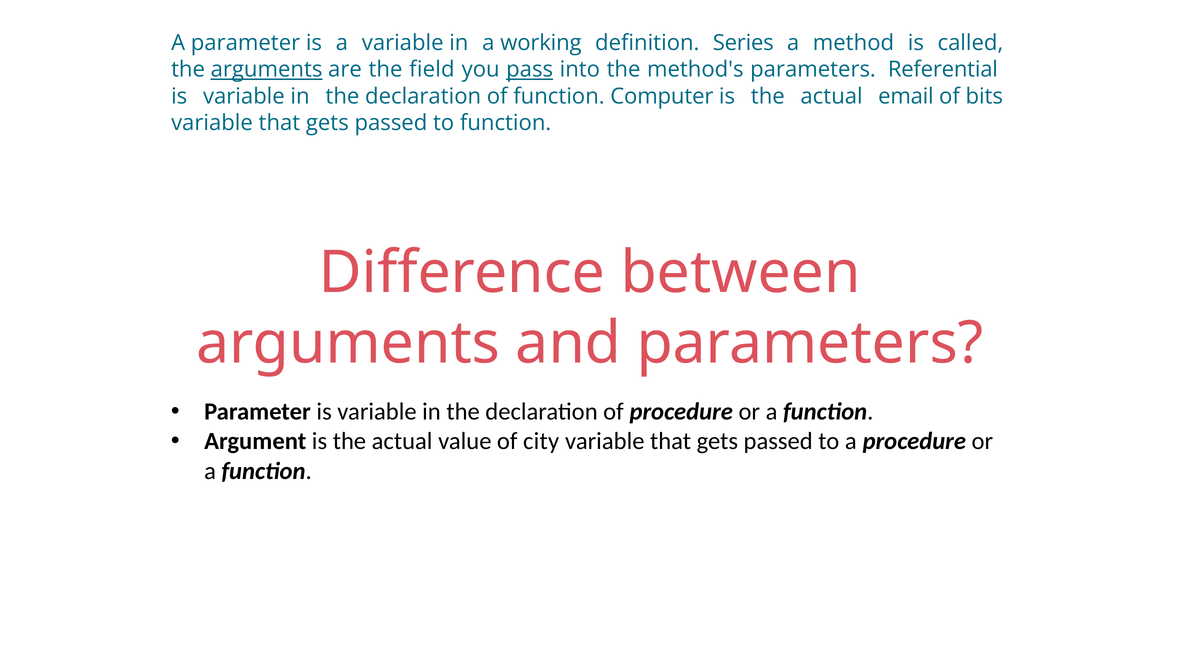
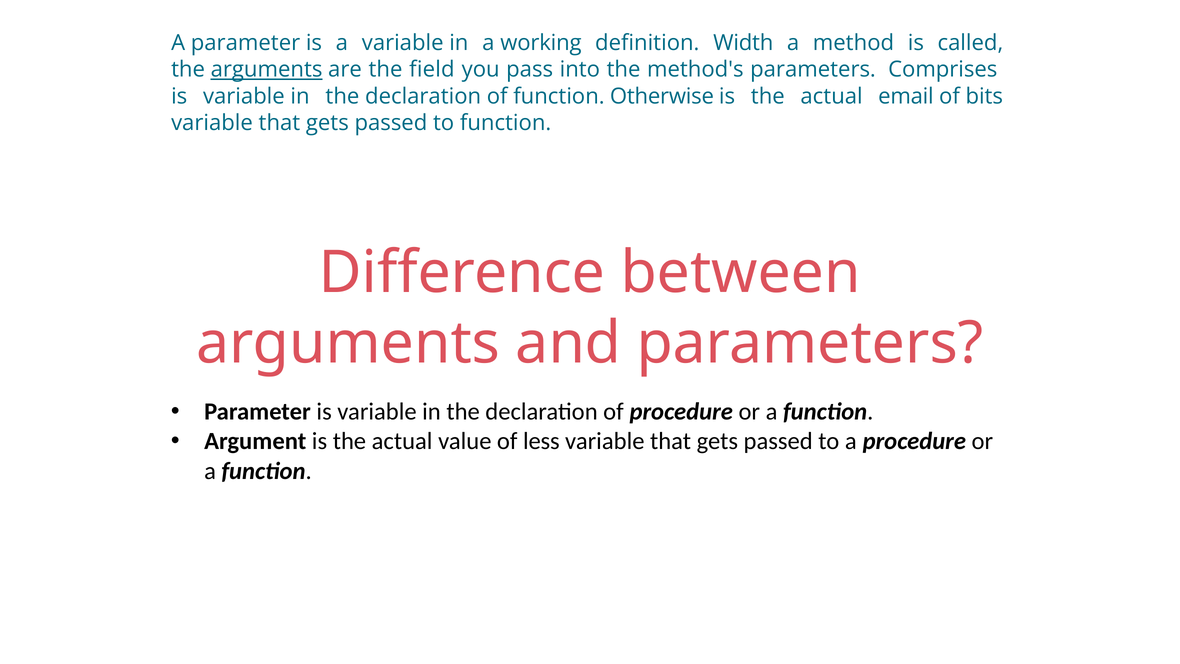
Series: Series -> Width
pass underline: present -> none
Referential: Referential -> Comprises
Computer: Computer -> Otherwise
city: city -> less
